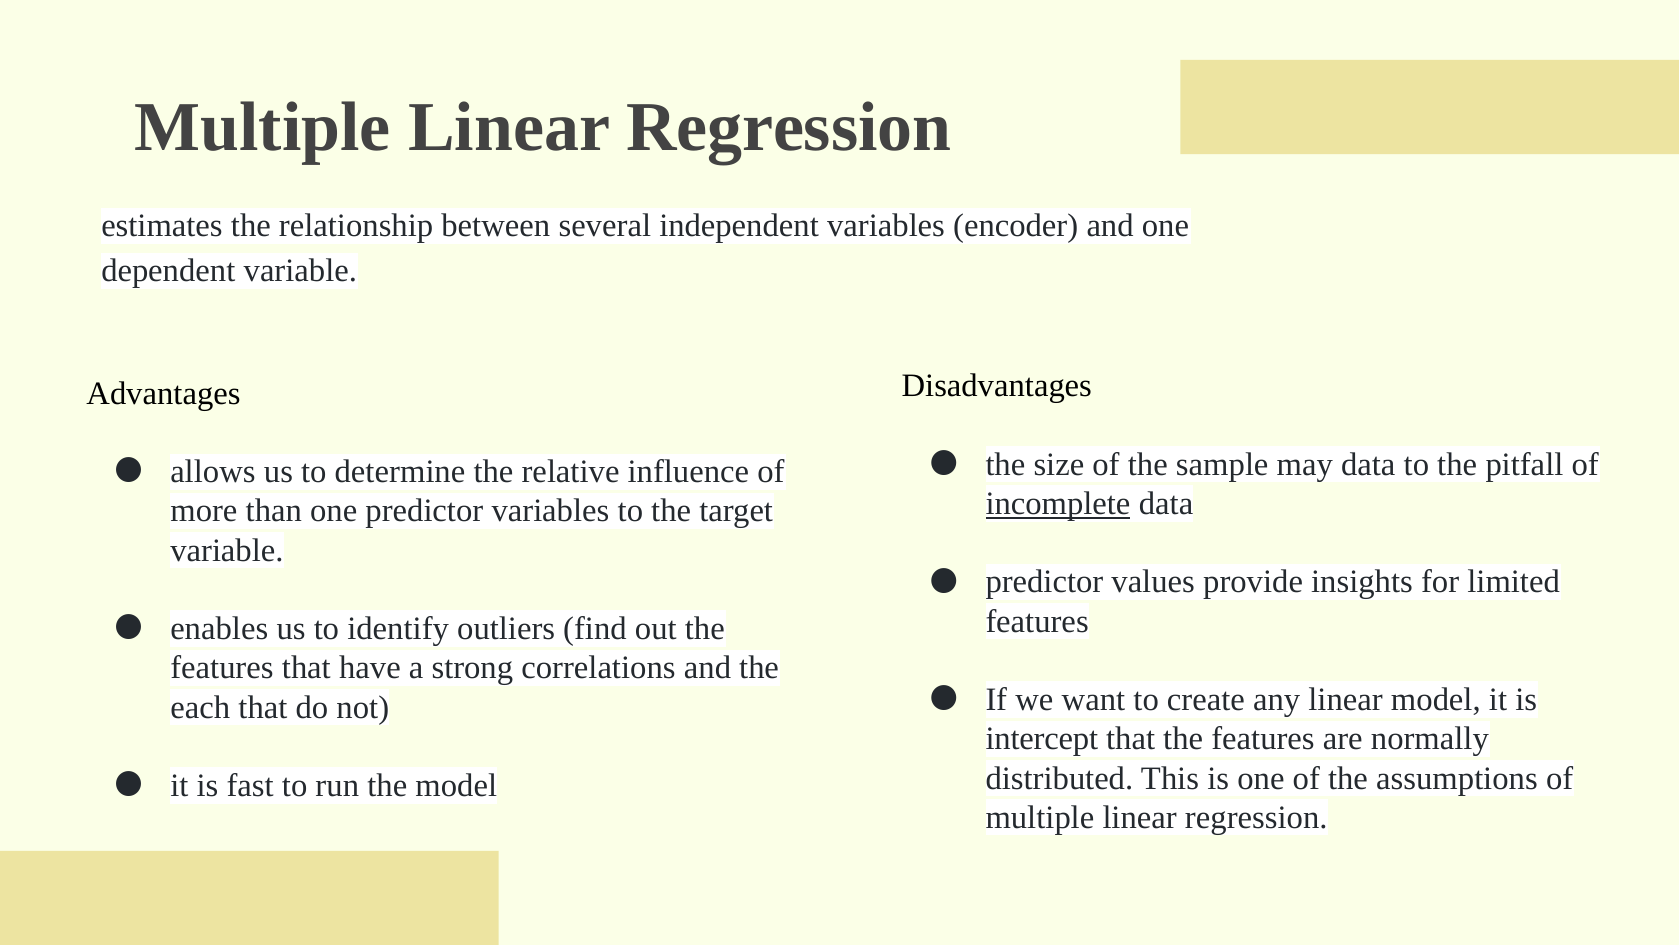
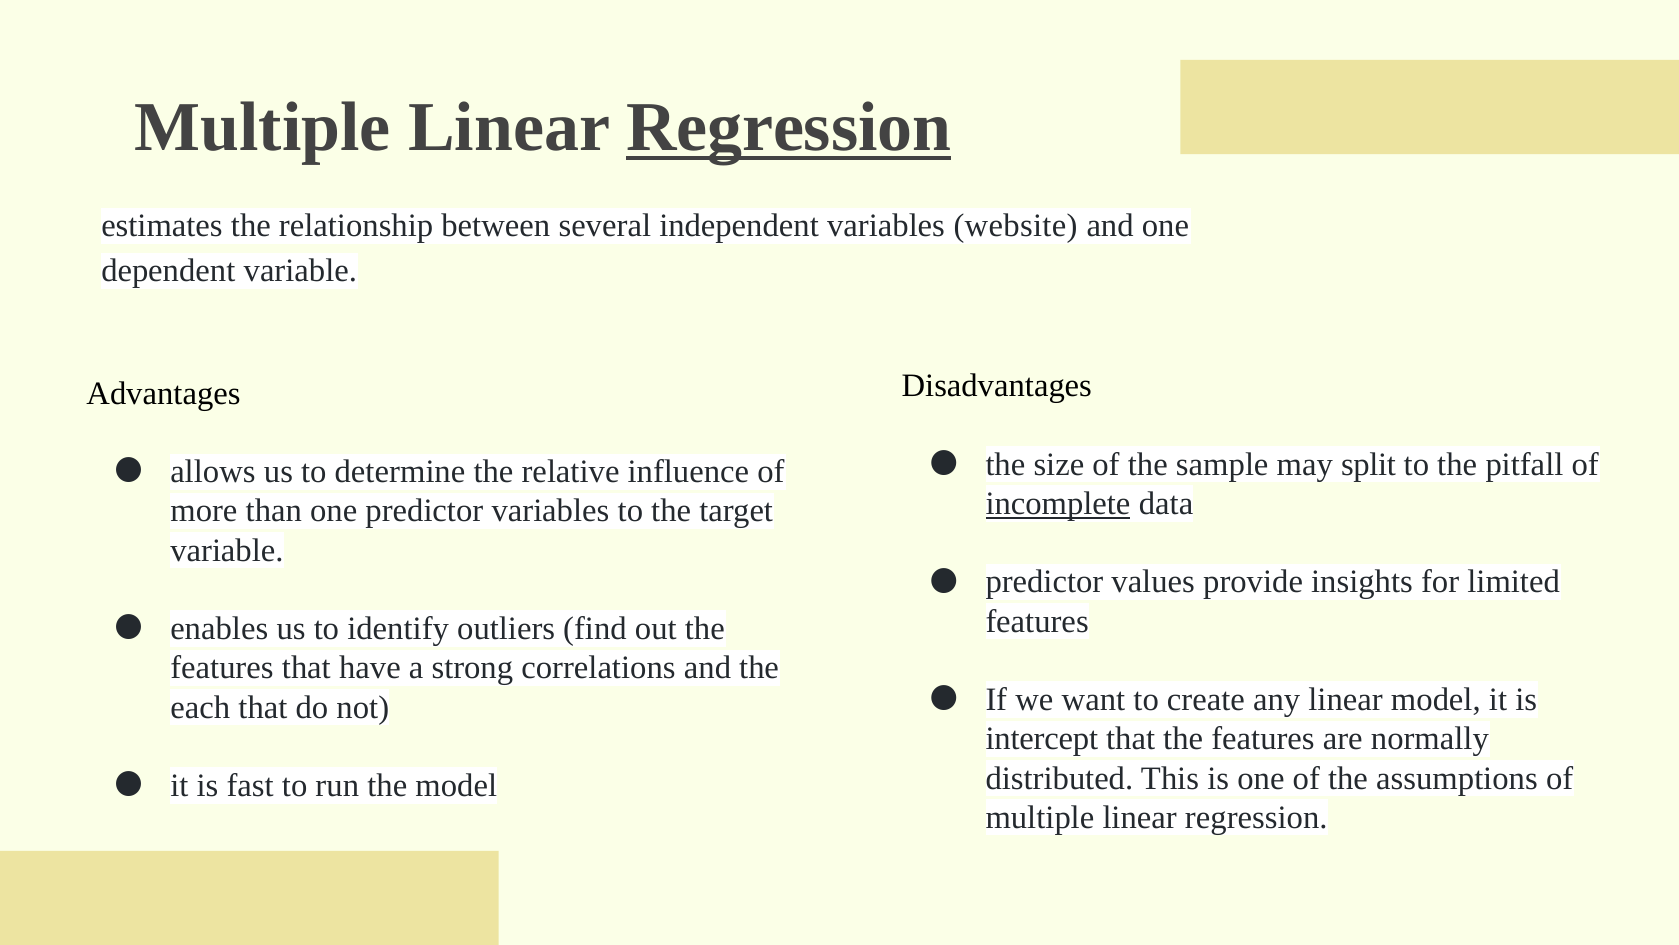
Regression at (789, 128) underline: none -> present
encoder: encoder -> website
may data: data -> split
